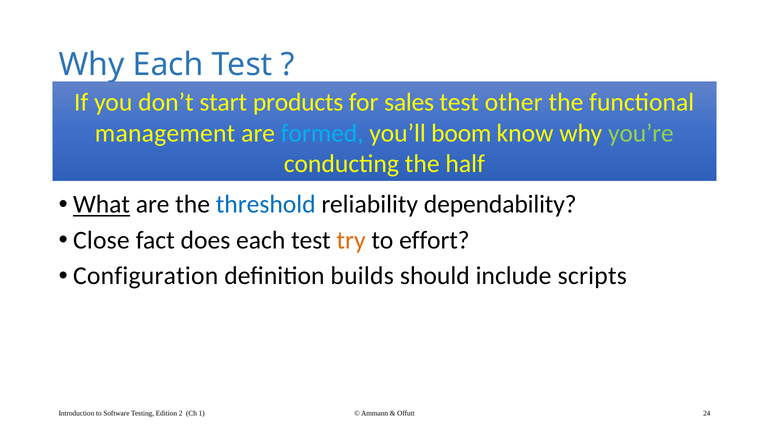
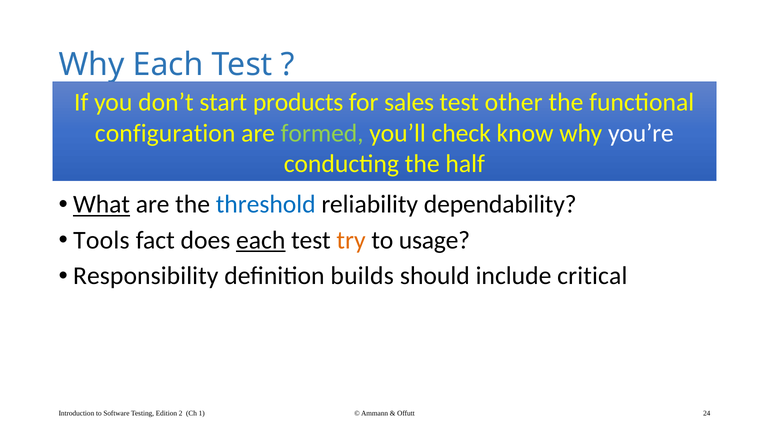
management: management -> configuration
formed colour: light blue -> light green
boom: boom -> check
you’re colour: light green -> white
Close: Close -> Tools
each at (261, 240) underline: none -> present
effort: effort -> usage
Configuration: Configuration -> Responsibility
scripts: scripts -> critical
